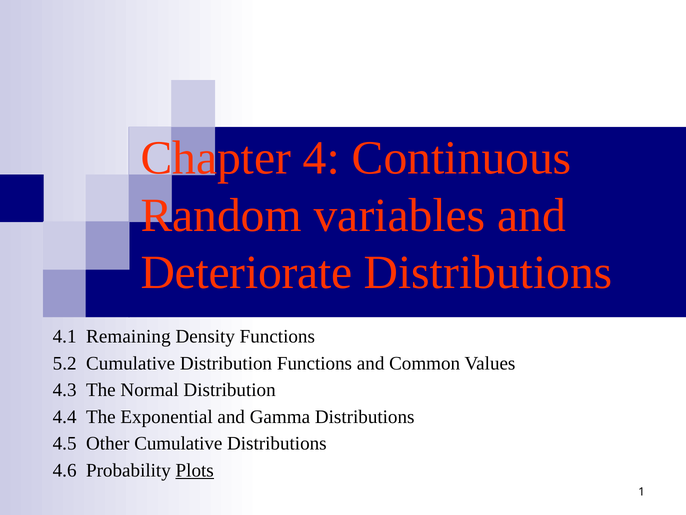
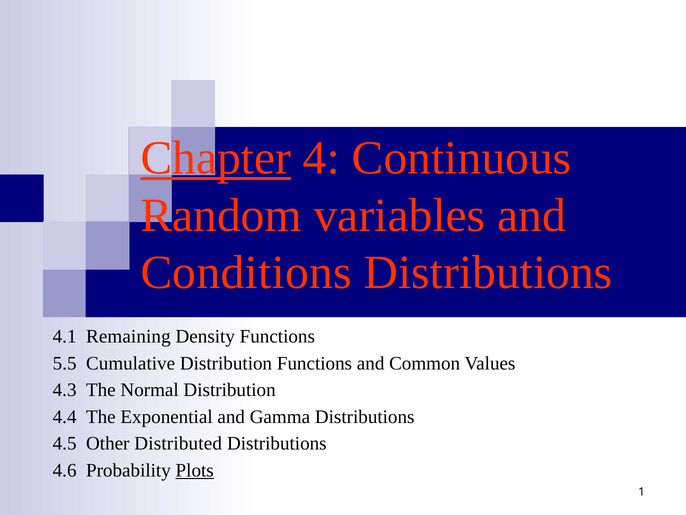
Chapter underline: none -> present
Deteriorate: Deteriorate -> Conditions
5.2: 5.2 -> 5.5
Other Cumulative: Cumulative -> Distributed
